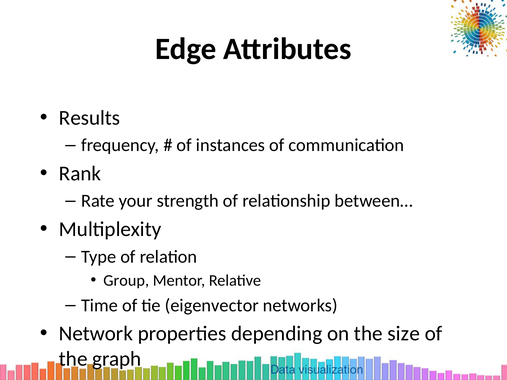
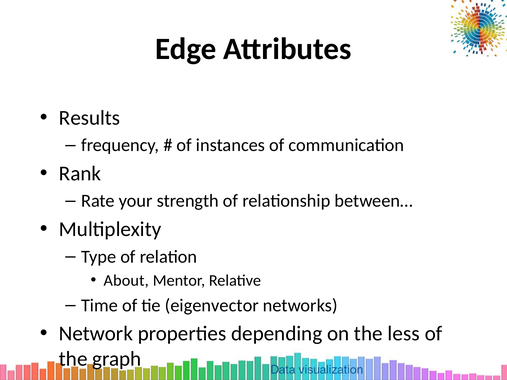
Group: Group -> About
size: size -> less
